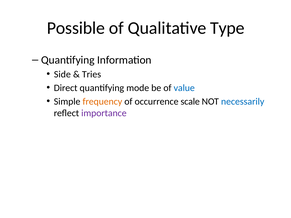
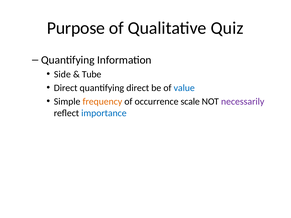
Possible: Possible -> Purpose
Type: Type -> Quiz
Tries: Tries -> Tube
quantifying mode: mode -> direct
necessarily colour: blue -> purple
importance colour: purple -> blue
